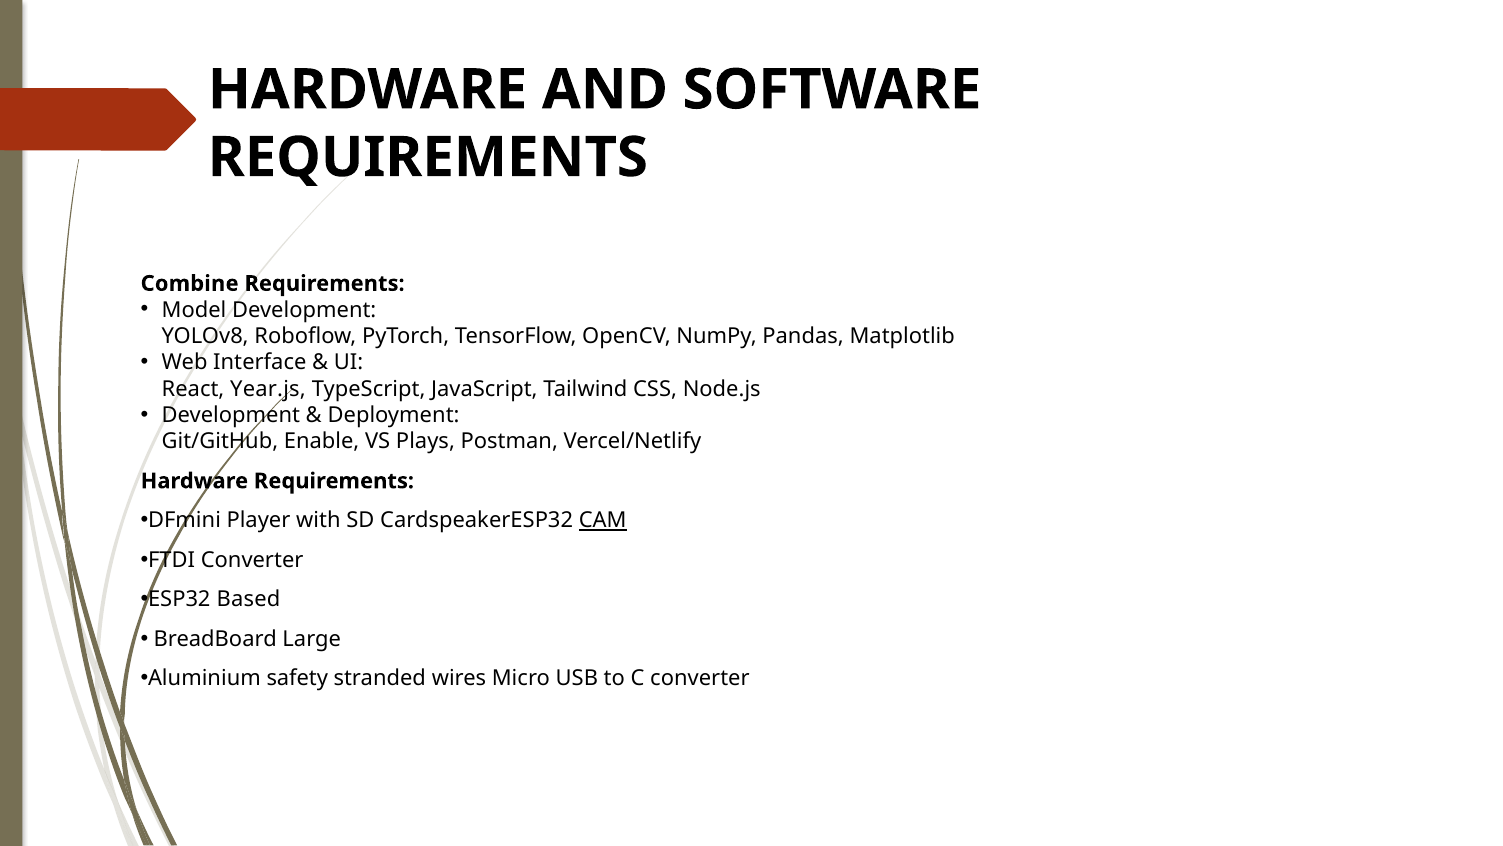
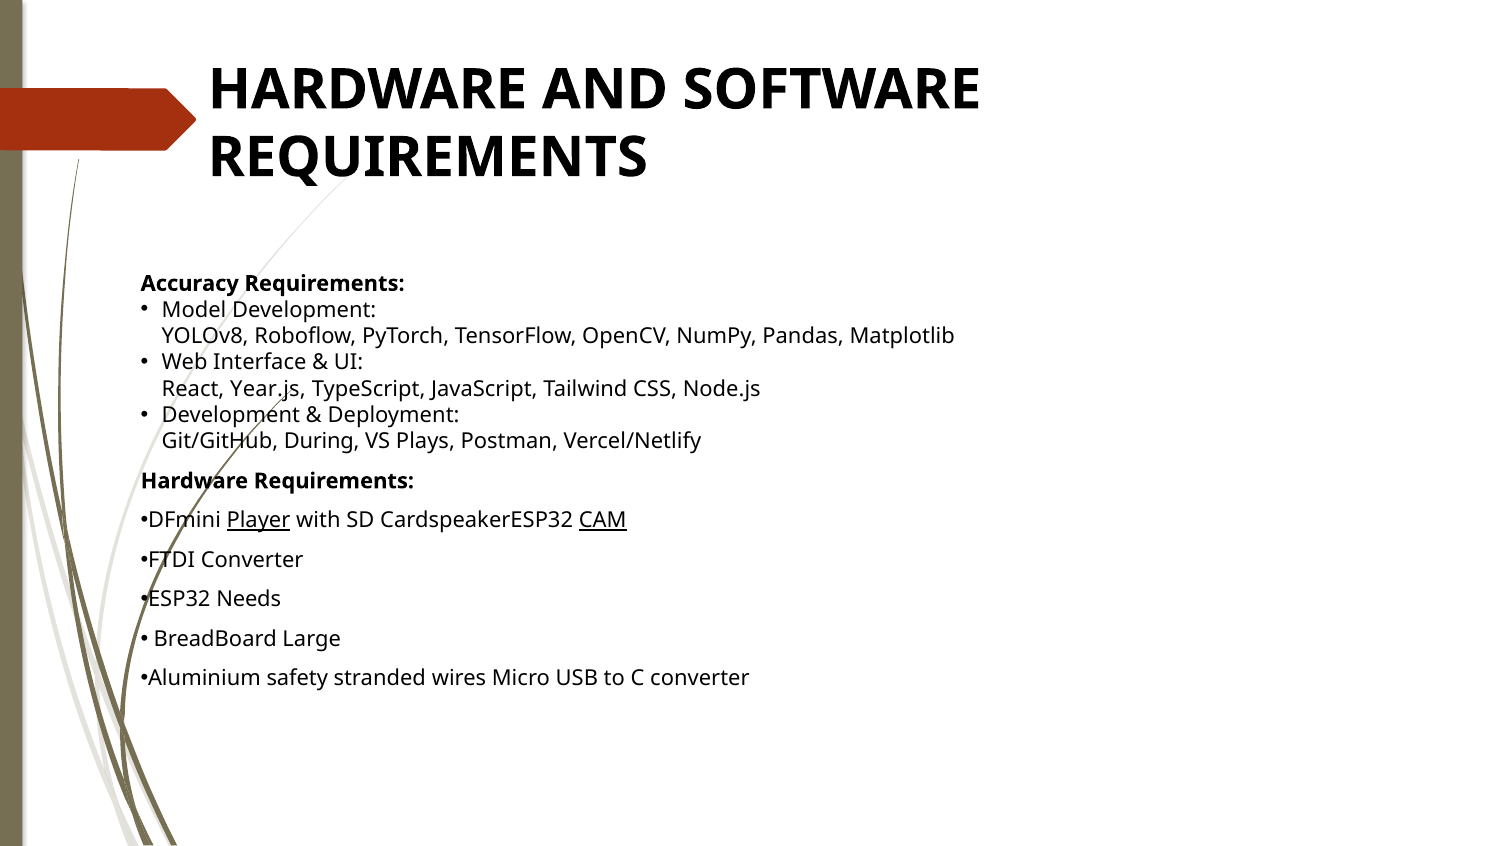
Combine: Combine -> Accuracy
Enable: Enable -> During
Player underline: none -> present
Based: Based -> Needs
